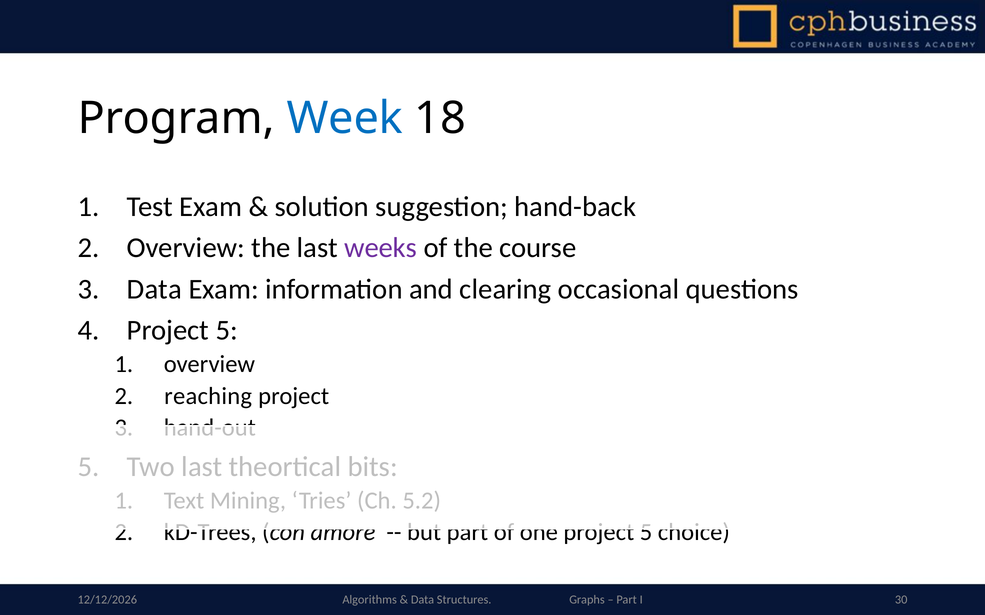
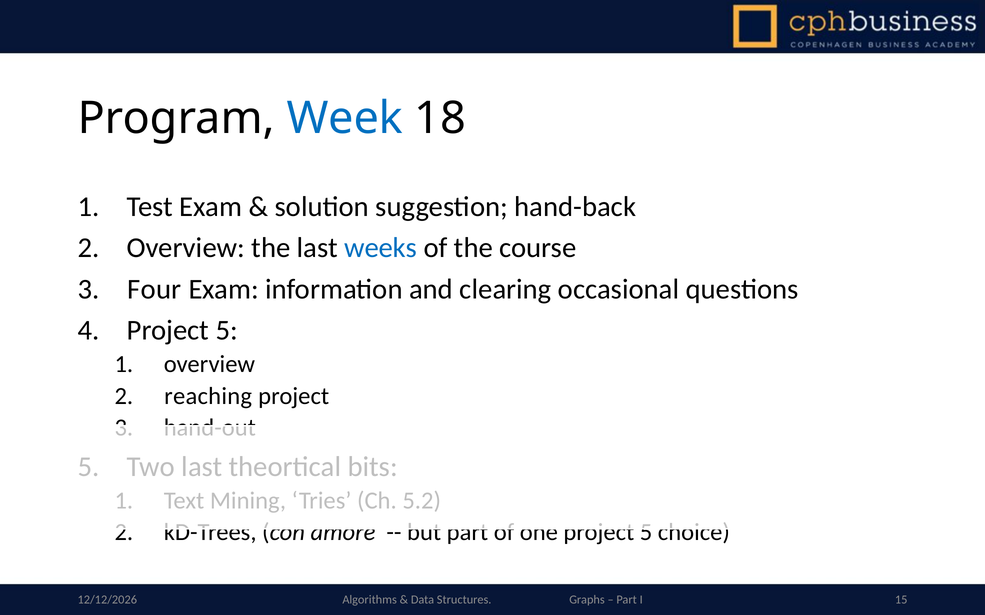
weeks colour: purple -> blue
Data at (154, 289): Data -> Four
30: 30 -> 15
